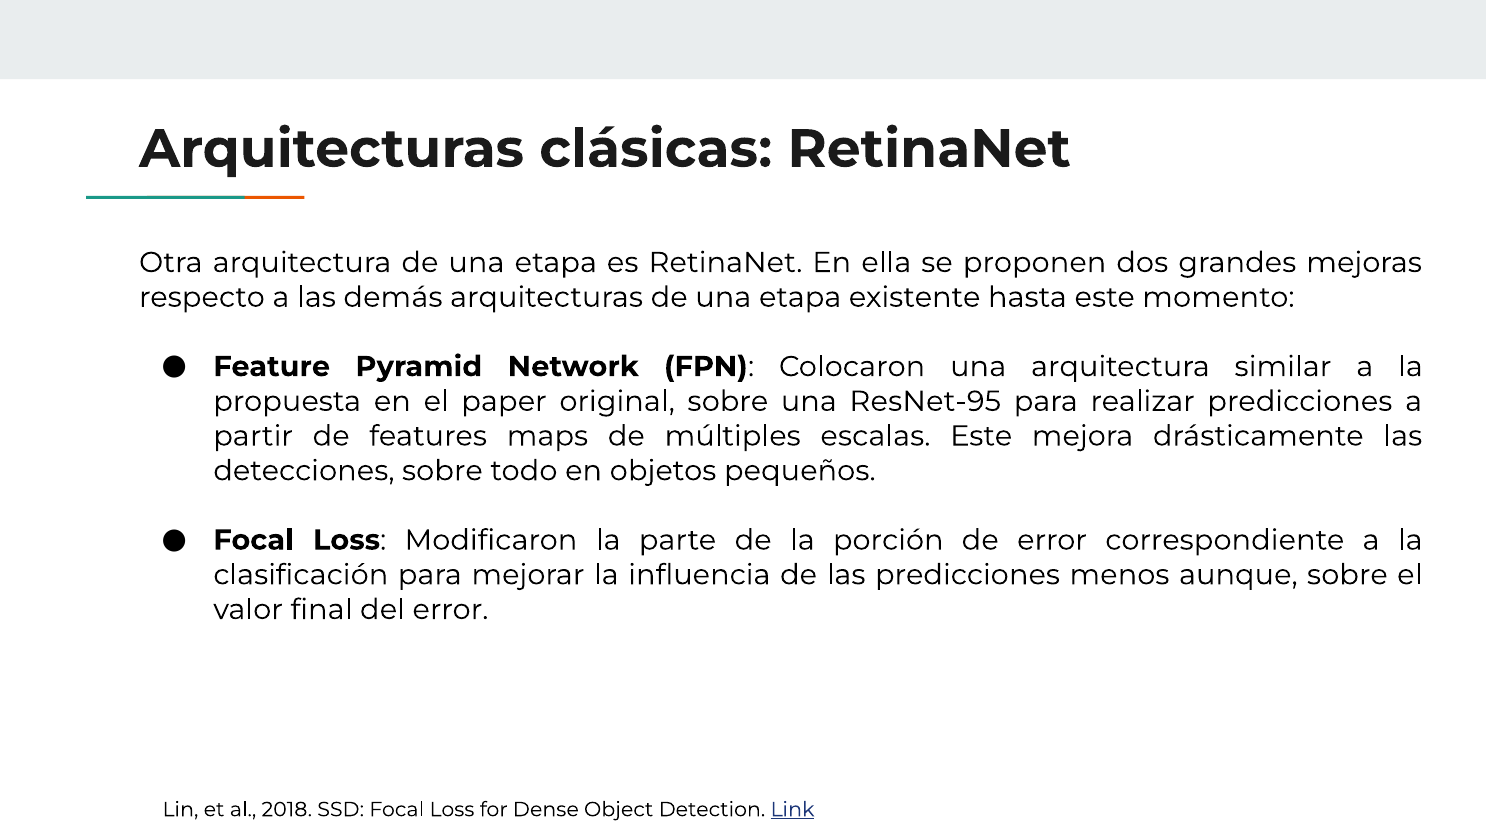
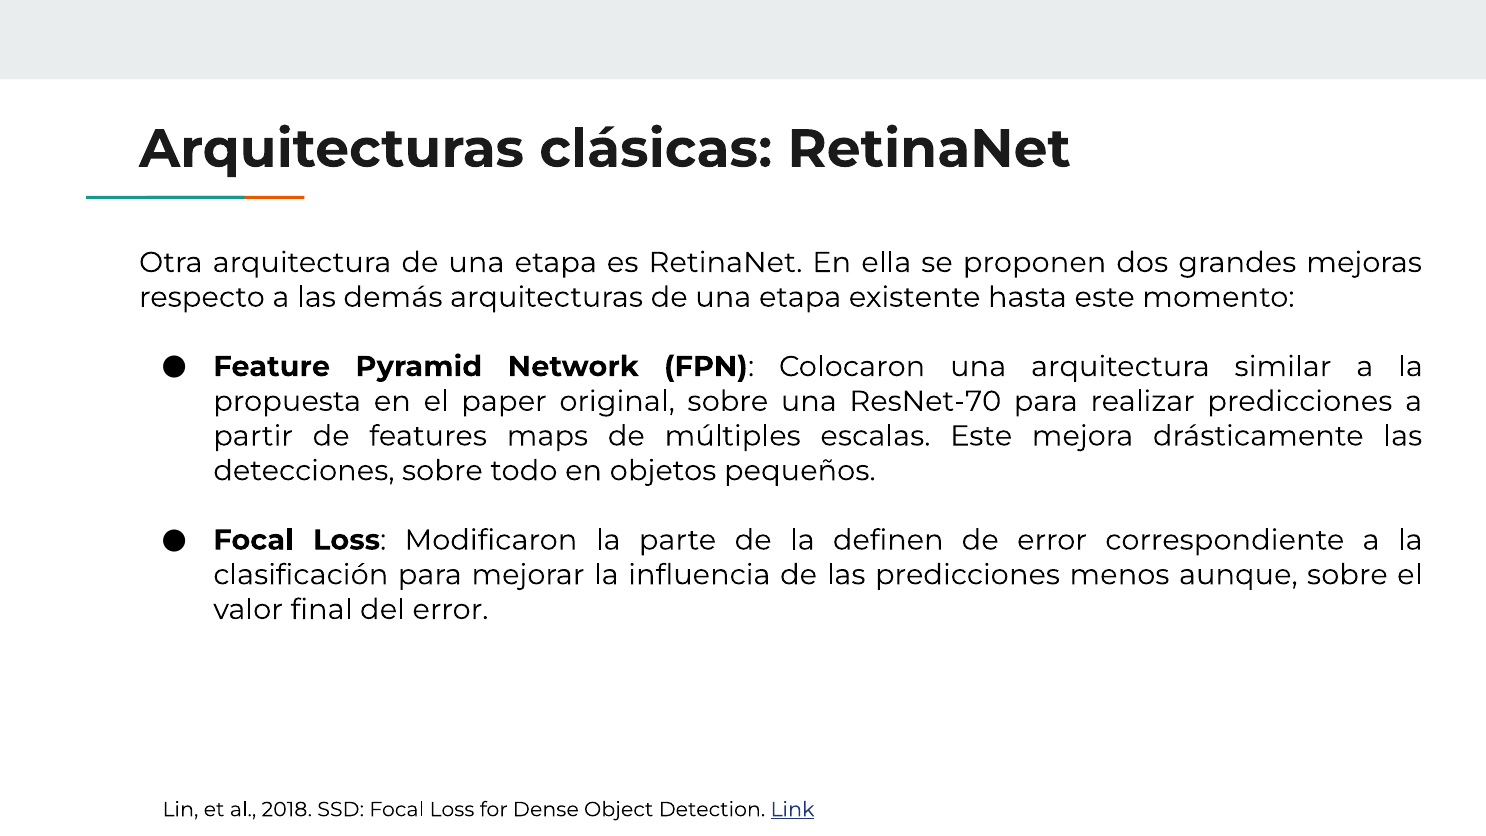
ResNet-95: ResNet-95 -> ResNet-70
porción: porción -> definen
